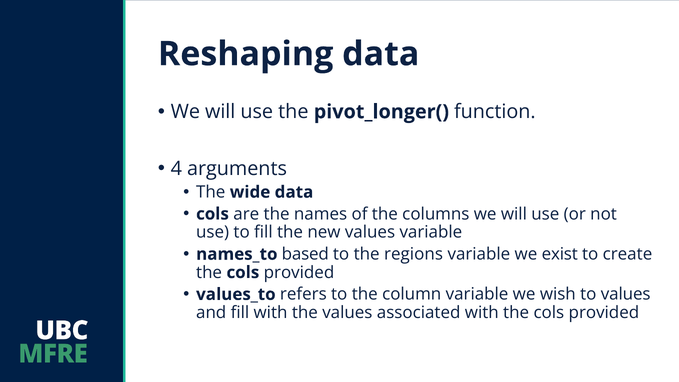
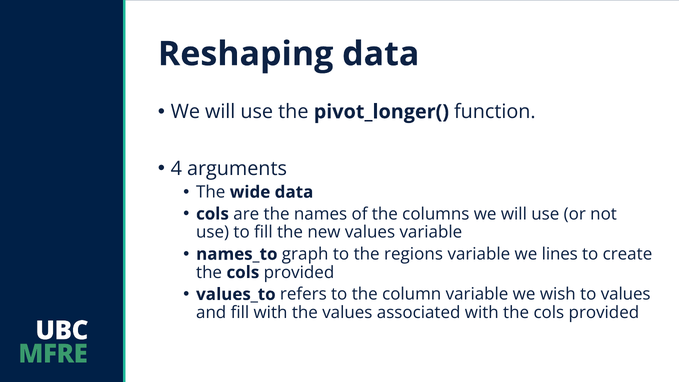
based: based -> graph
exist: exist -> lines
